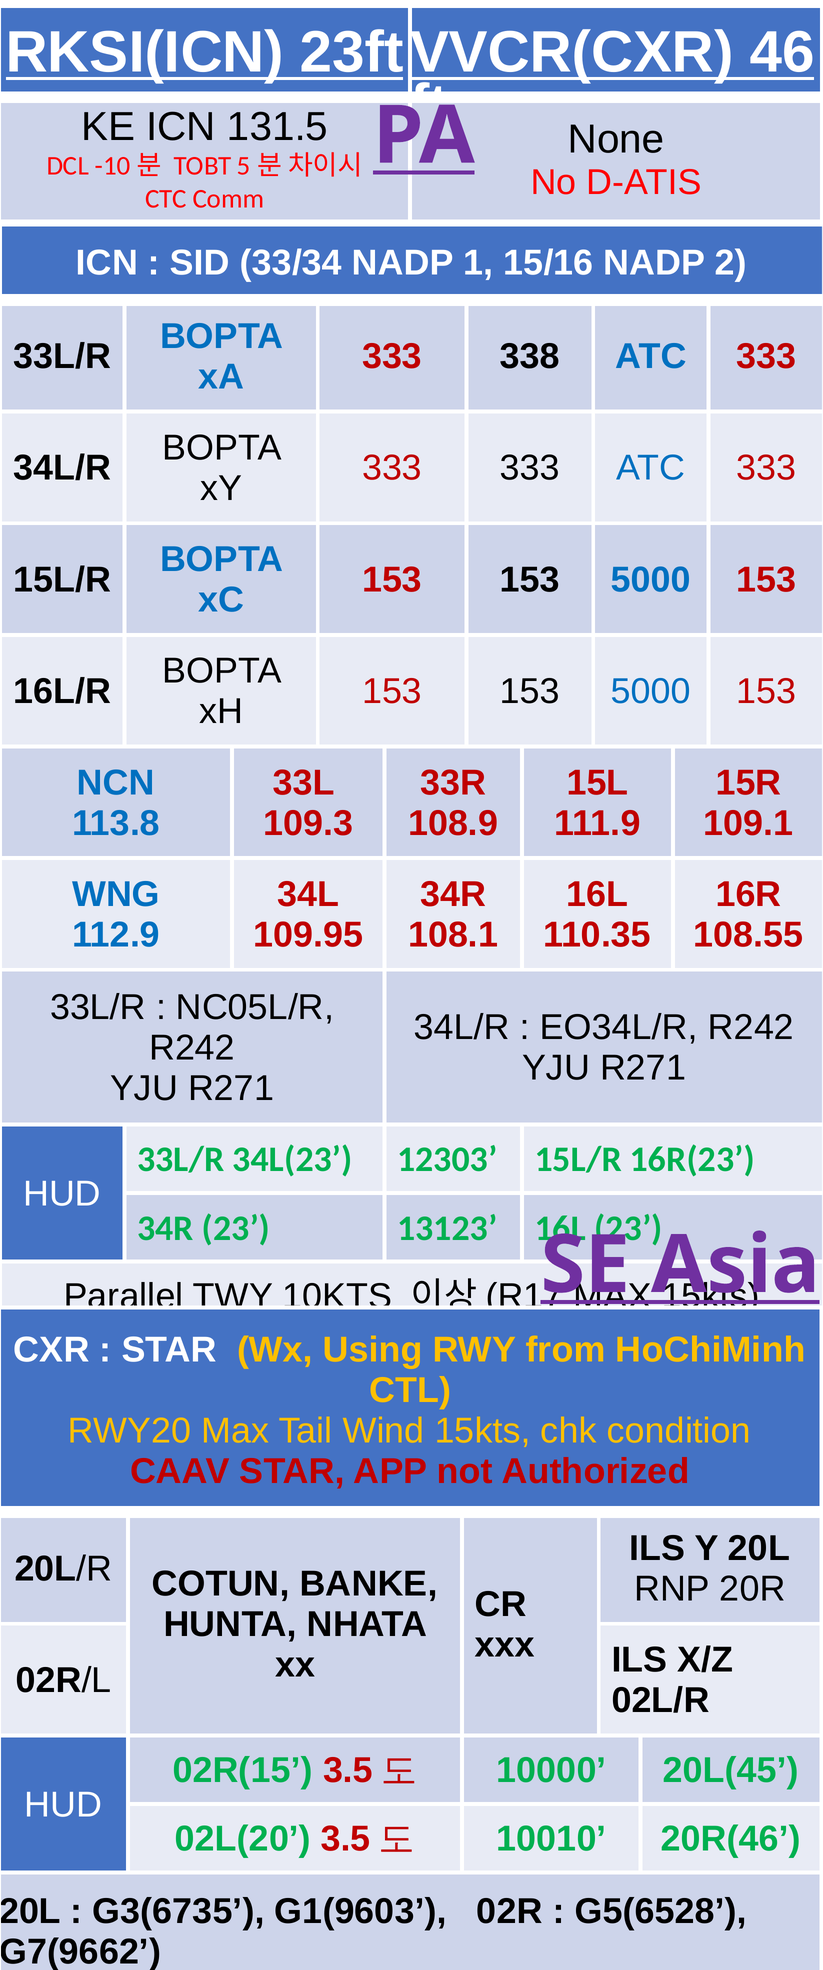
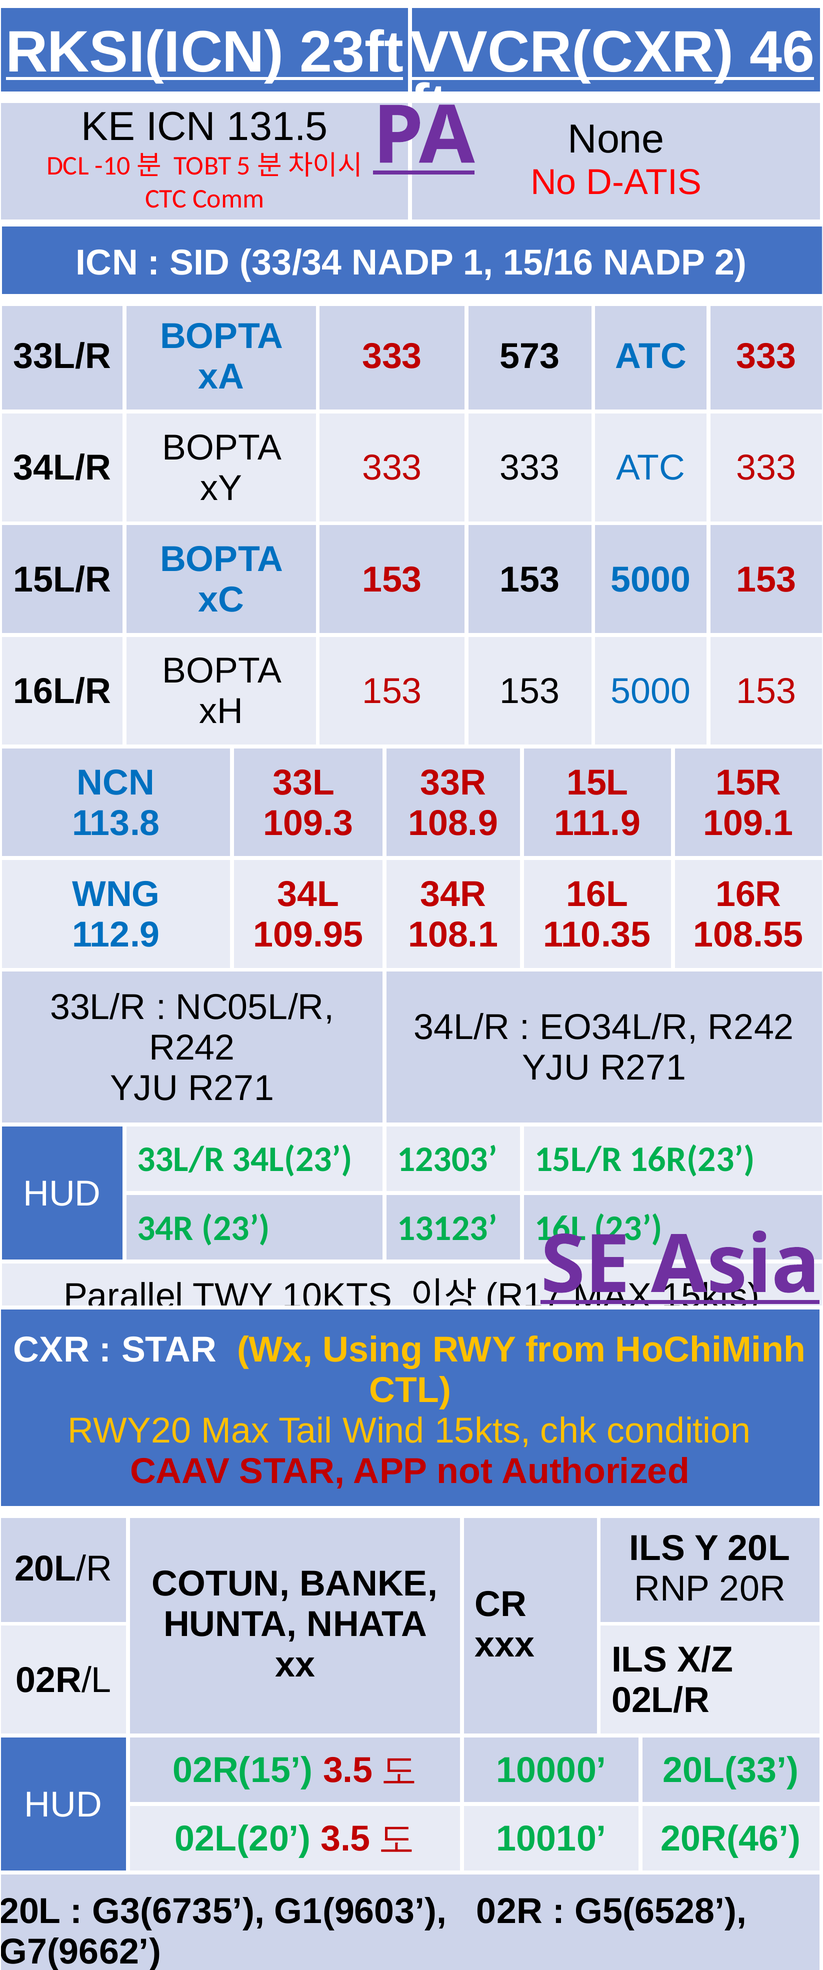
338: 338 -> 573
20L(45: 20L(45 -> 20L(33
